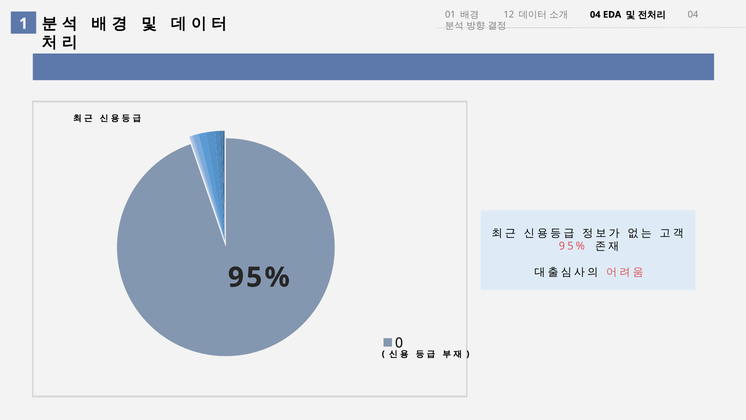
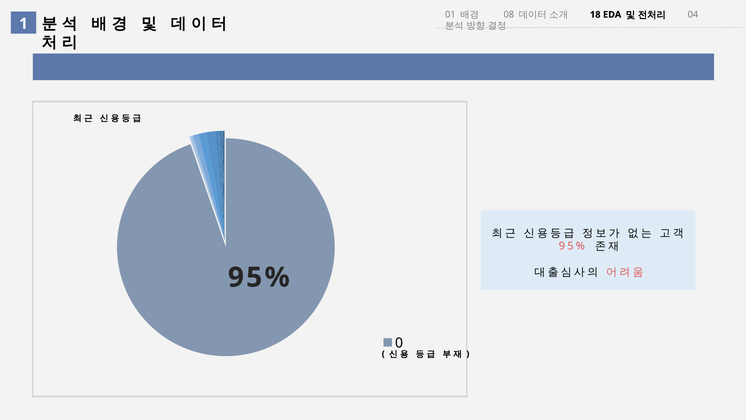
12: 12 -> 08
04 at (595, 15): 04 -> 18
